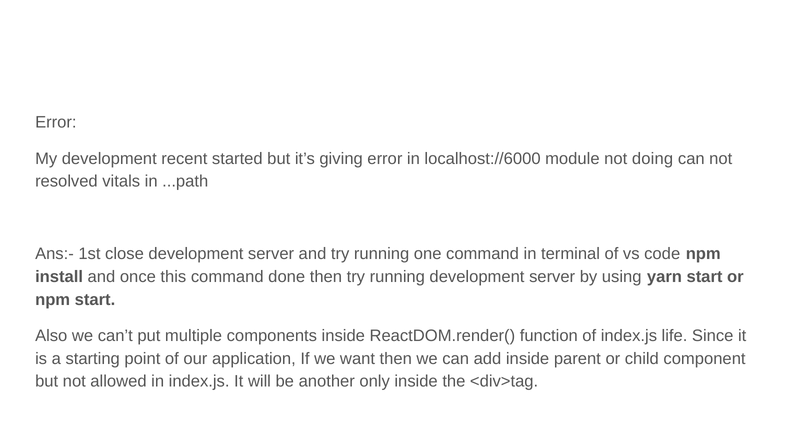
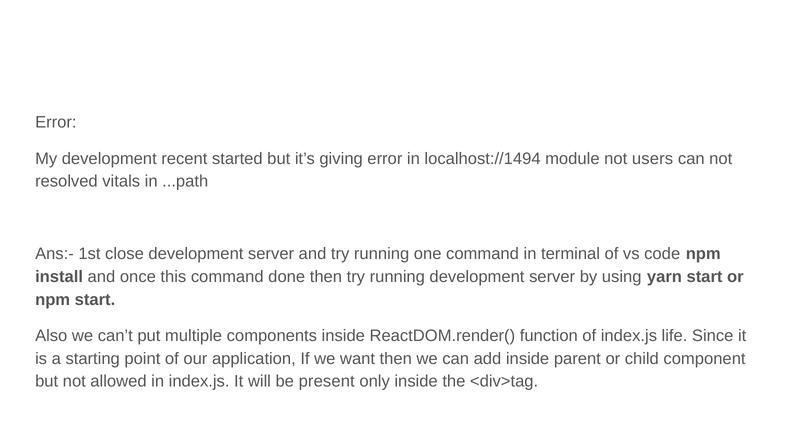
localhost://6000: localhost://6000 -> localhost://1494
doing: doing -> users
another: another -> present
